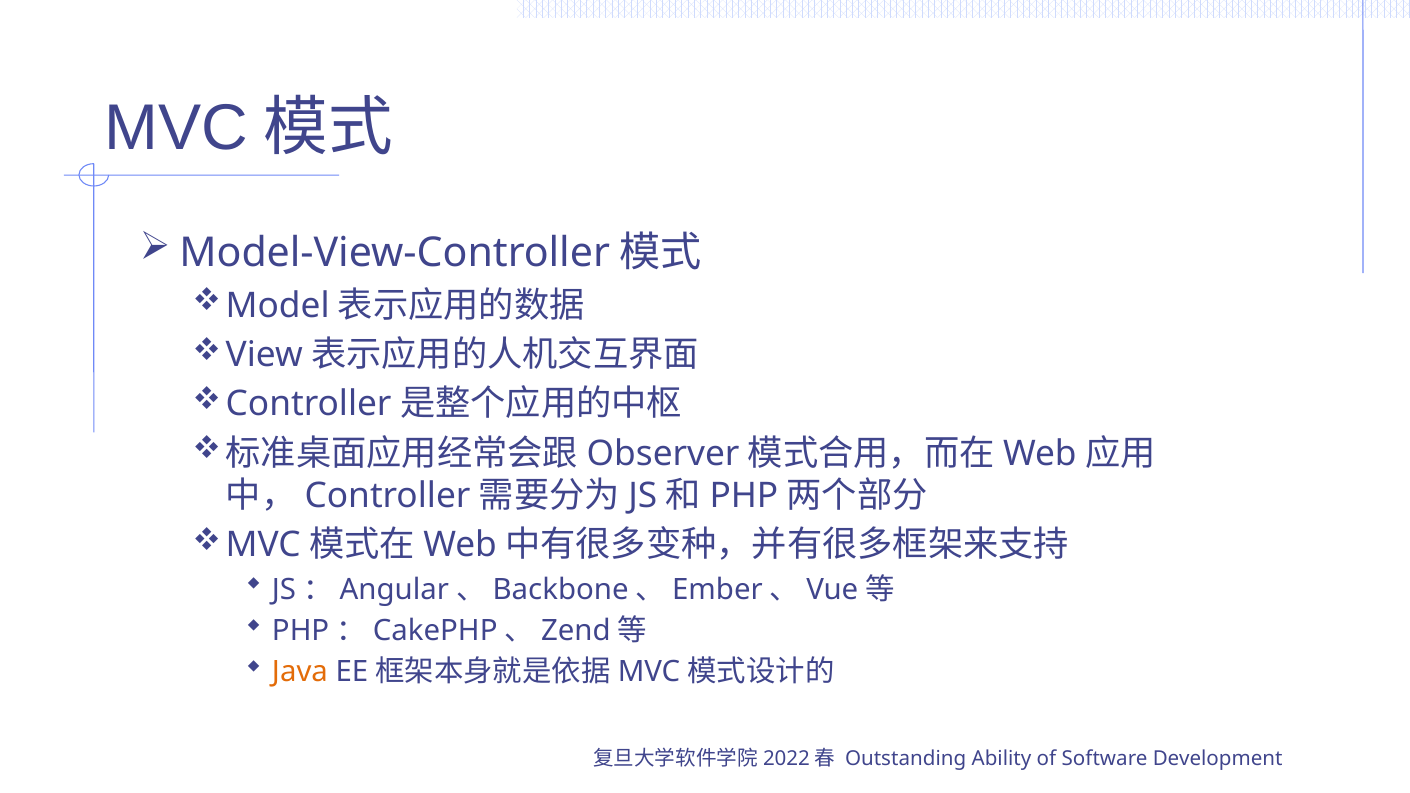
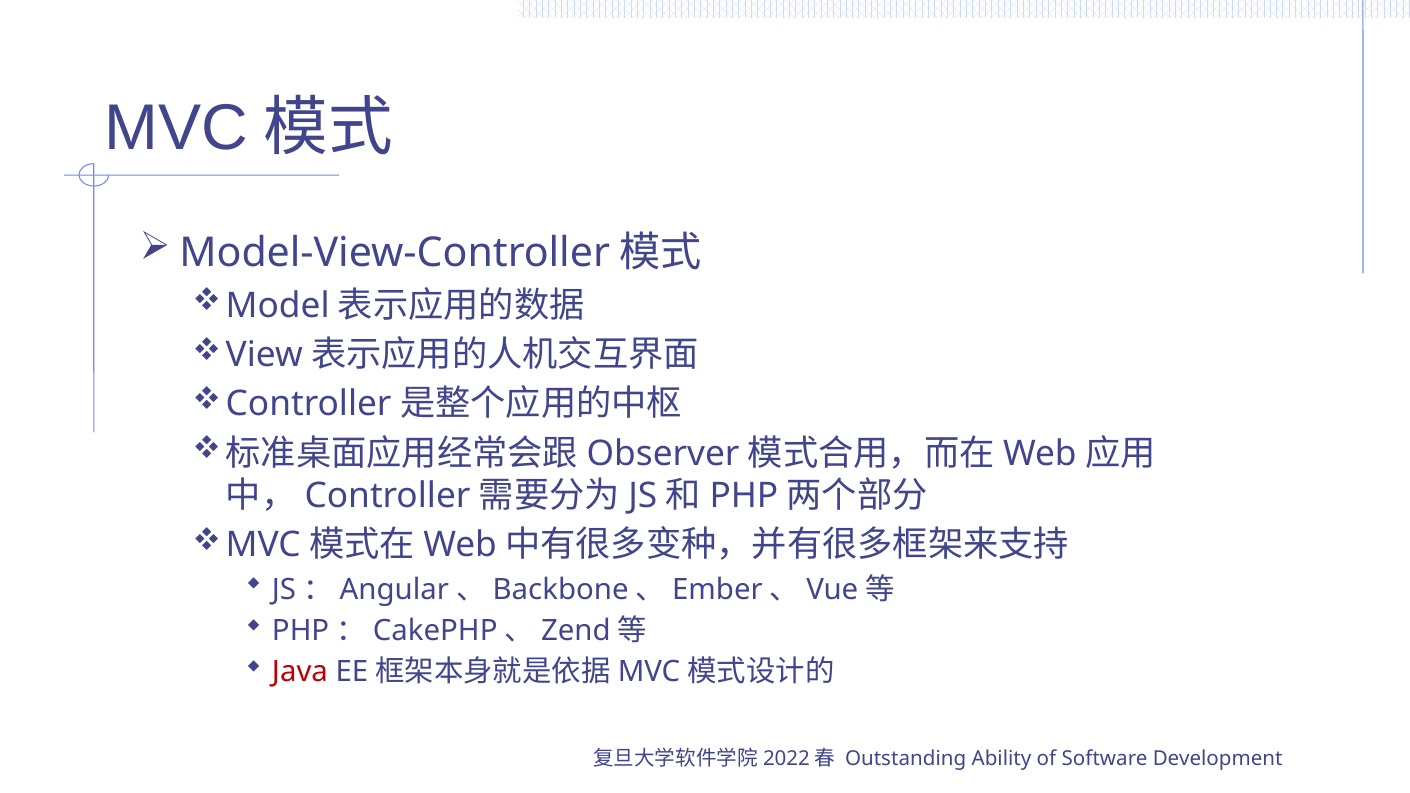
Java colour: orange -> red
